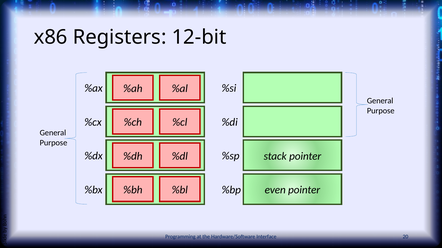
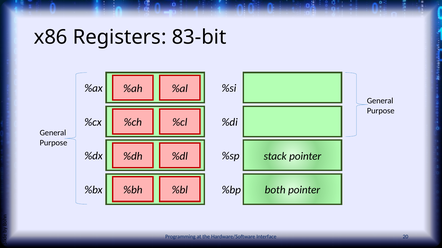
12-bit: 12-bit -> 83-bit
even: even -> both
